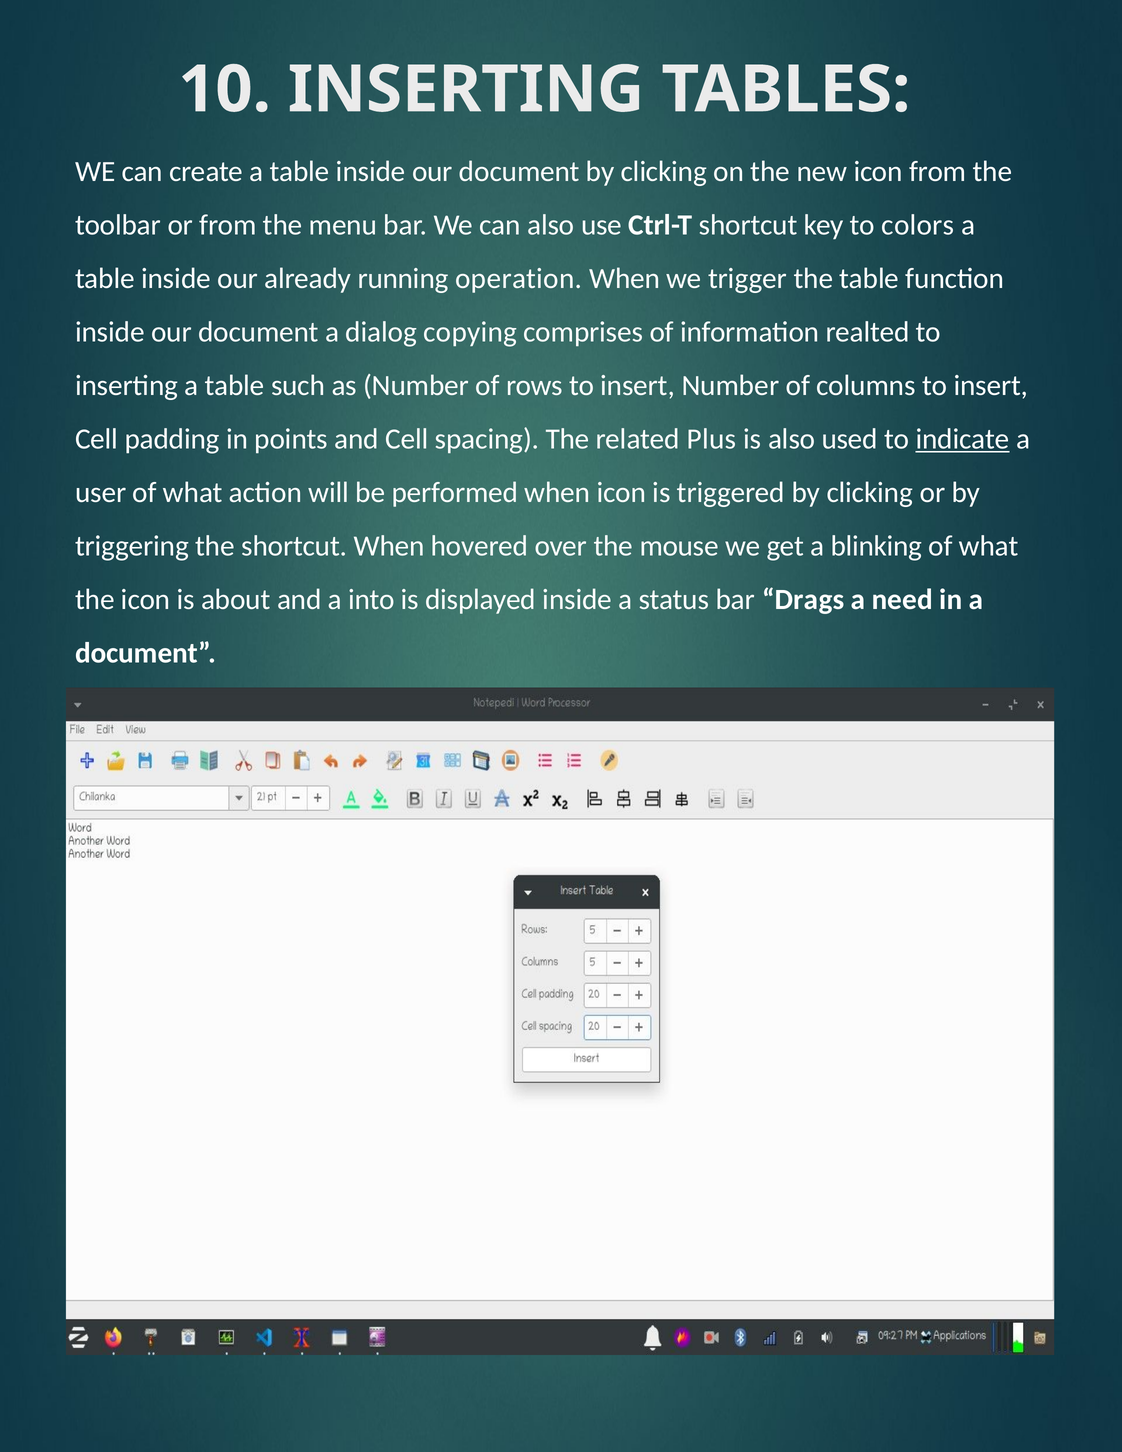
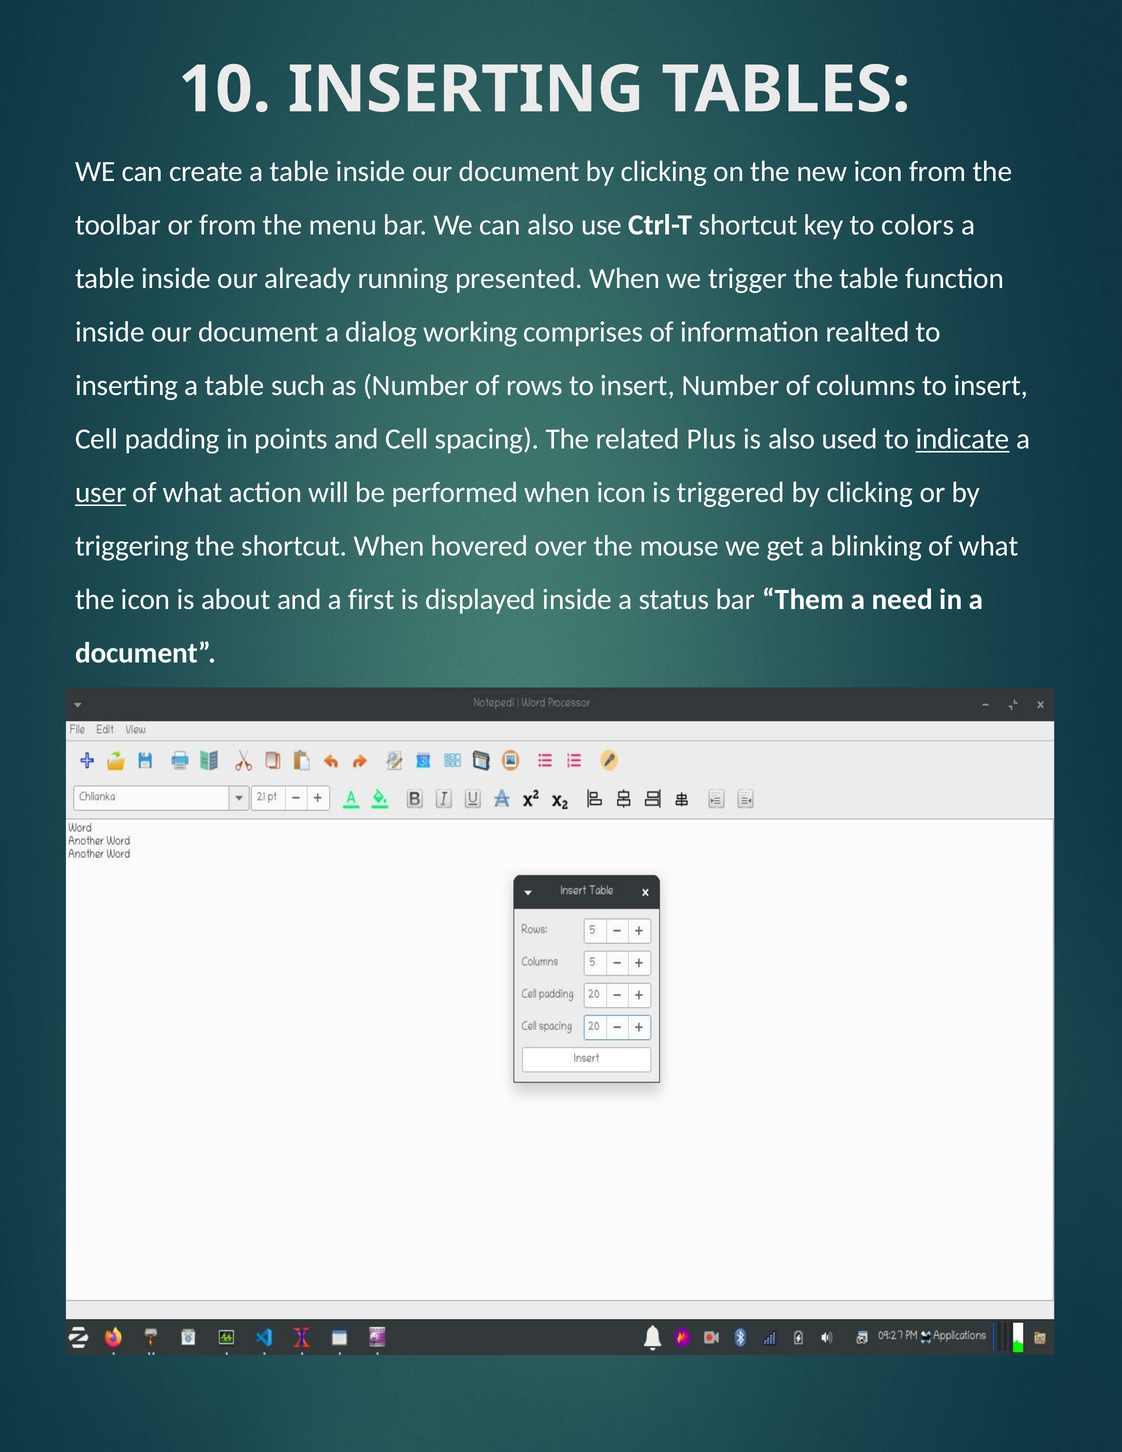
operation: operation -> presented
copying: copying -> working
user underline: none -> present
into: into -> first
Drags: Drags -> Them
